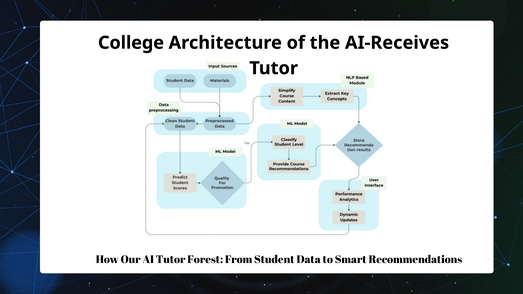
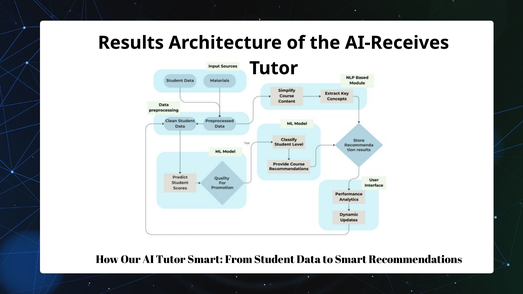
College: College -> Results
Tutor Forest: Forest -> Smart
